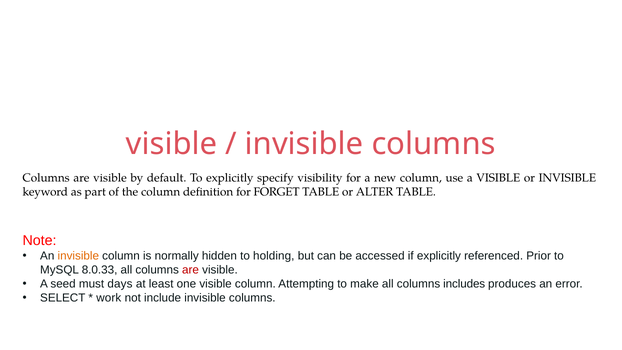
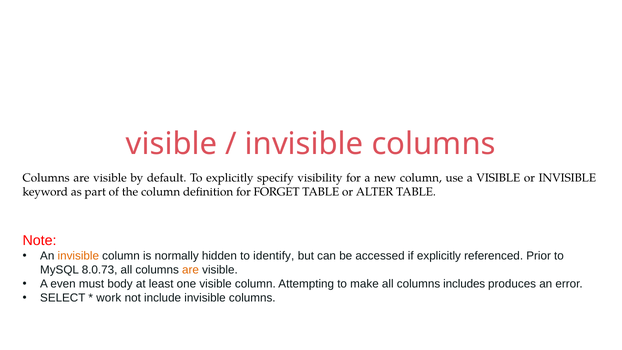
holding: holding -> identify
8.0.33: 8.0.33 -> 8.0.73
are at (191, 270) colour: red -> orange
seed: seed -> even
days: days -> body
